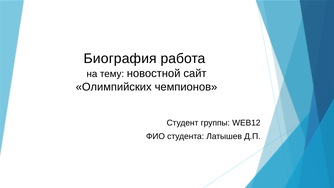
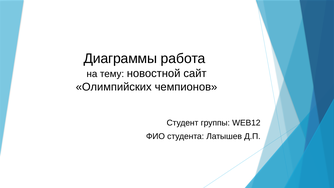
Биография: Биография -> Диаграммы
